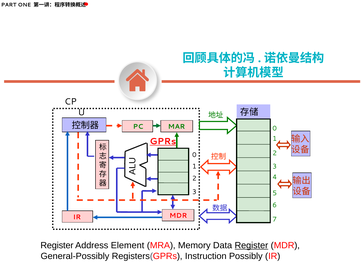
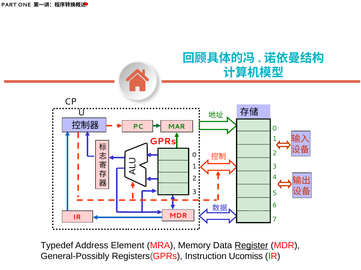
GPRs underline: present -> none
Register at (57, 246): Register -> Typedef
Possibly: Possibly -> Ucomiss
